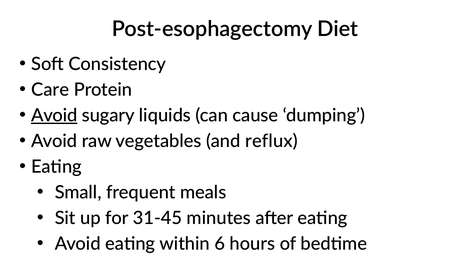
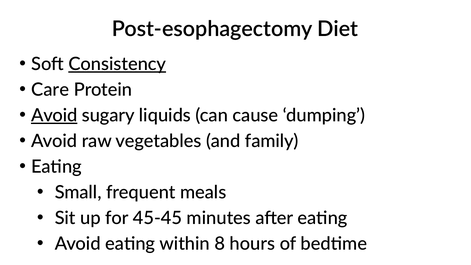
Consistency underline: none -> present
reflux: reflux -> family
31-45: 31-45 -> 45-45
6: 6 -> 8
